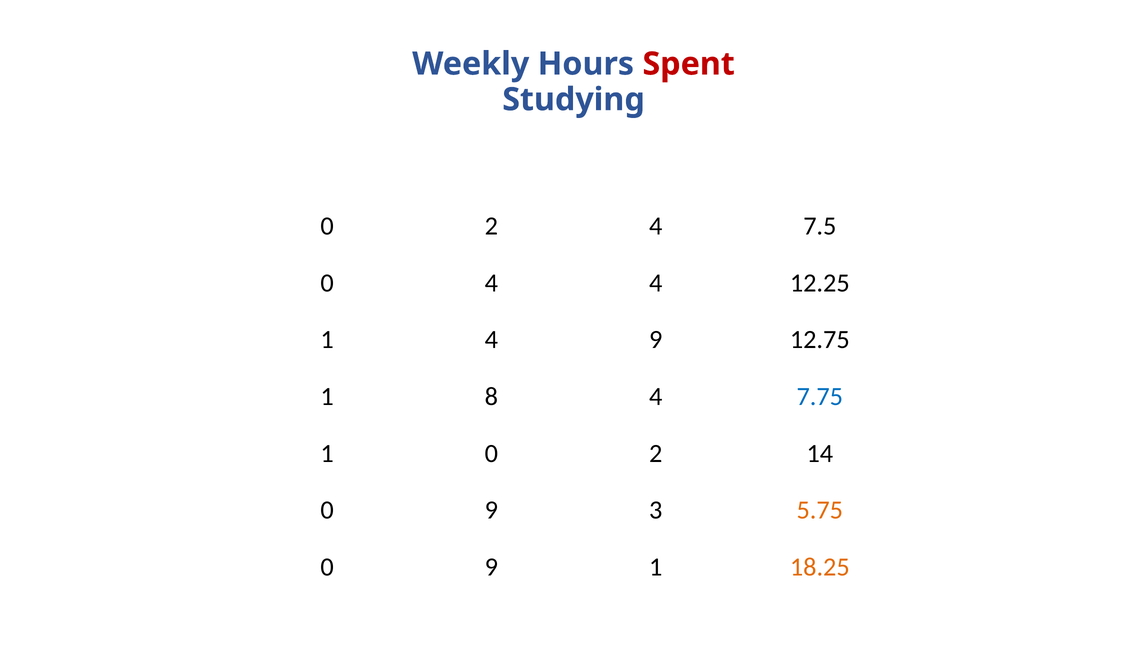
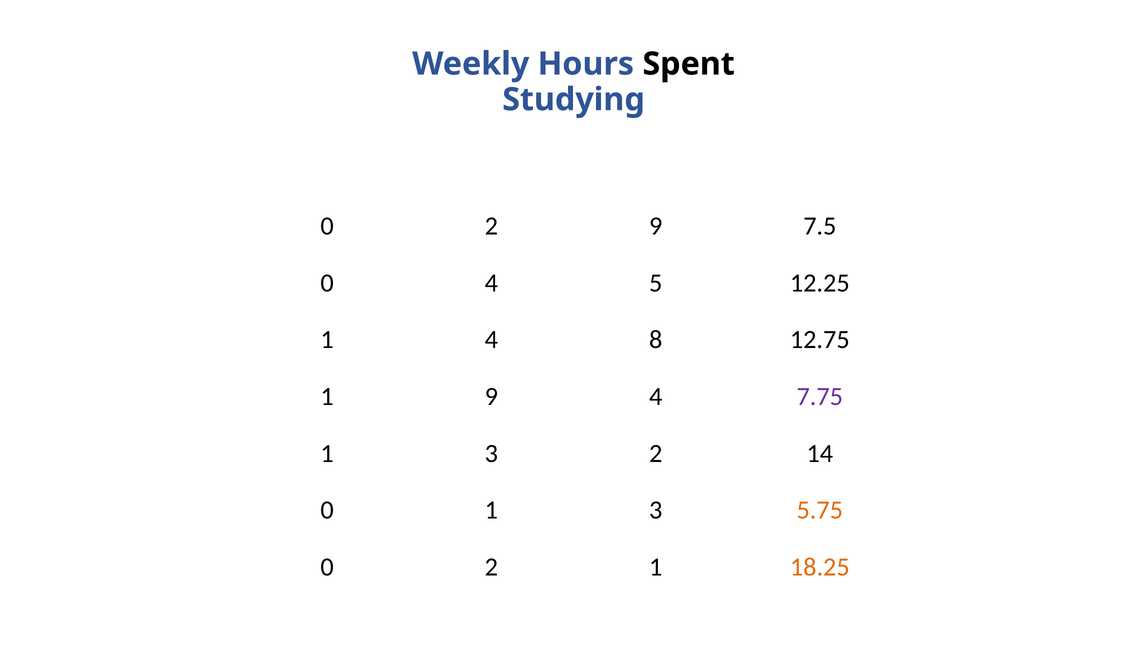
Spent colour: red -> black
2 4: 4 -> 9
4 4: 4 -> 5
4 9: 9 -> 8
1 8: 8 -> 9
7.75 colour: blue -> purple
0 at (491, 454): 0 -> 3
9 at (491, 510): 9 -> 1
9 at (491, 567): 9 -> 2
